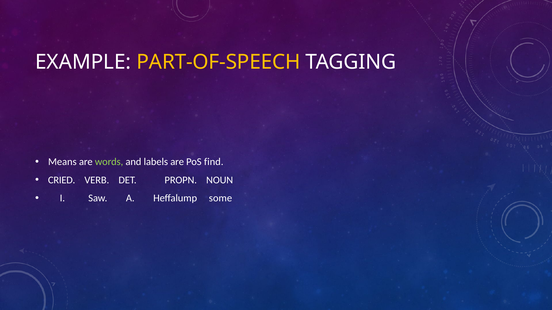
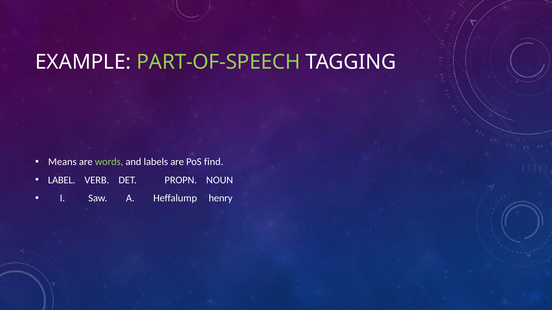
PART-OF-SPEECH colour: yellow -> light green
CRIED: CRIED -> LABEL
some: some -> henry
